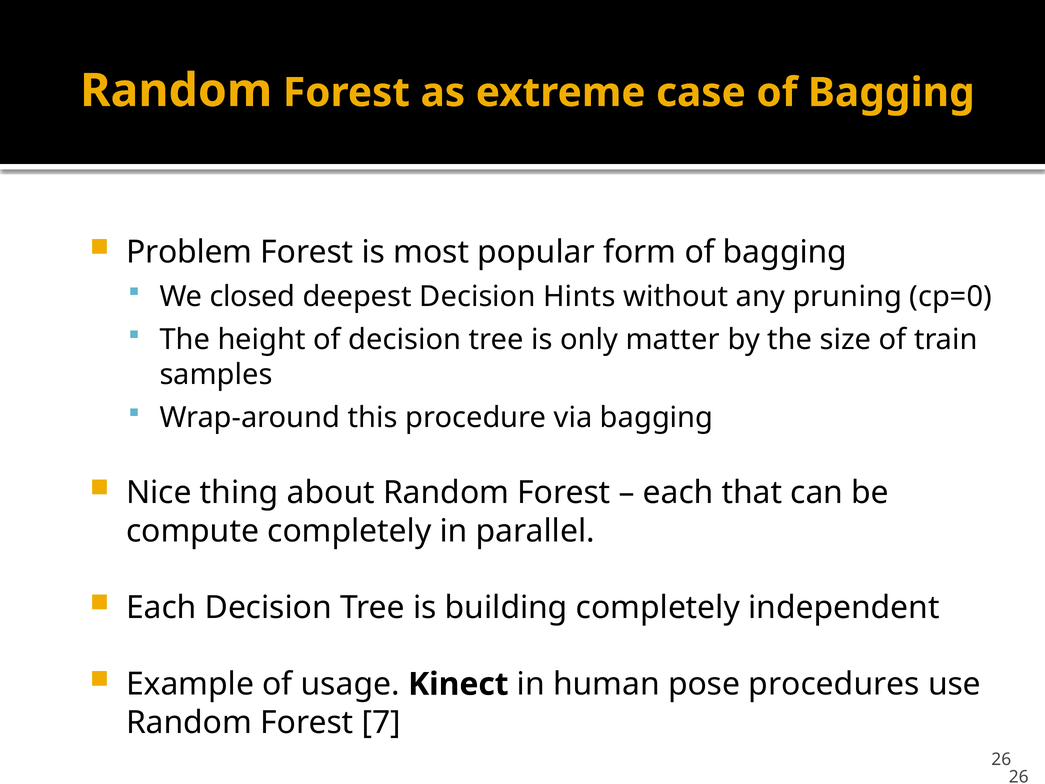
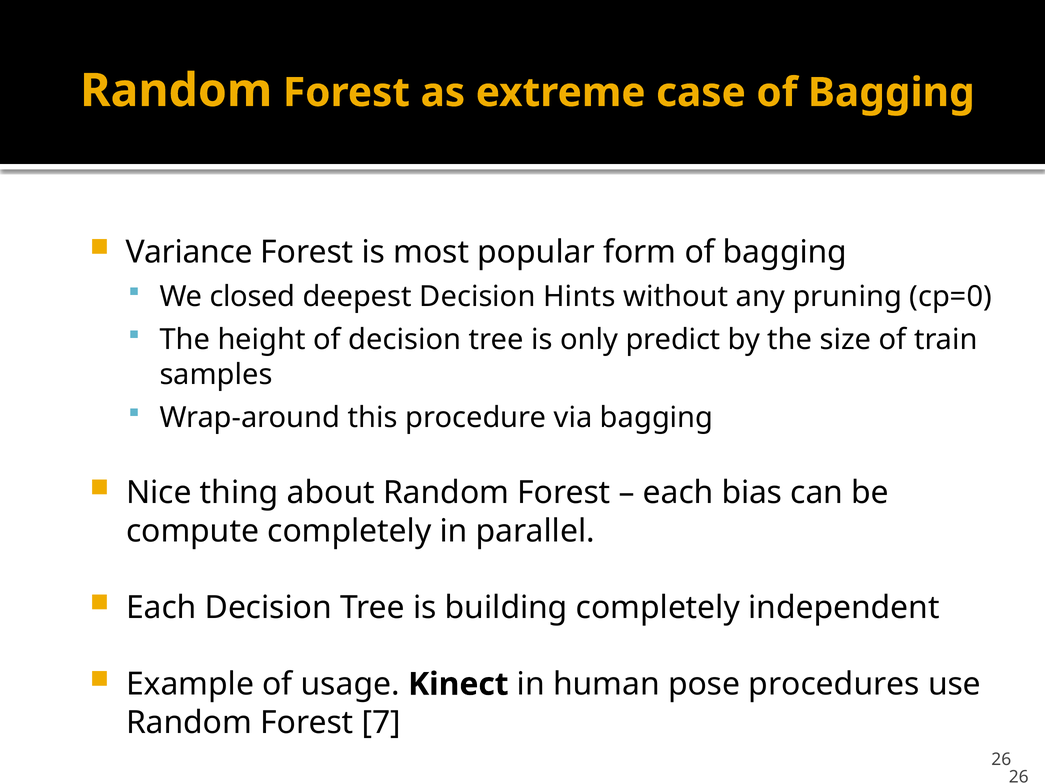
Problem: Problem -> Variance
matter: matter -> predict
that: that -> bias
